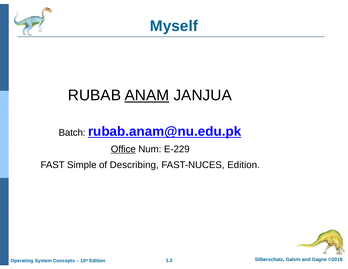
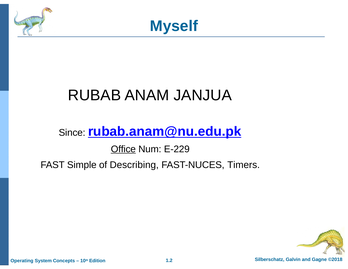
ANAM underline: present -> none
Batch: Batch -> Since
FAST-NUCES Edition: Edition -> Timers
